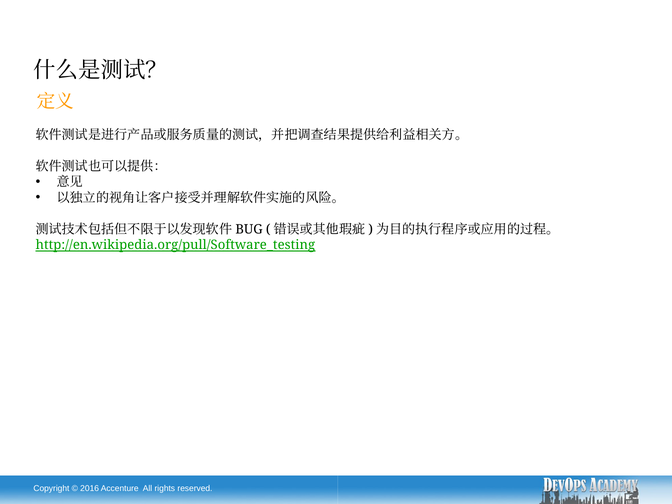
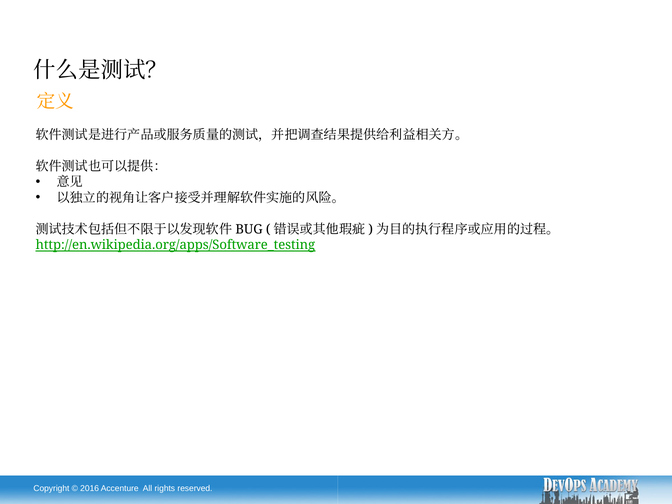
http://en.wikipedia.org/pull/Software_testing: http://en.wikipedia.org/pull/Software_testing -> http://en.wikipedia.org/apps/Software_testing
